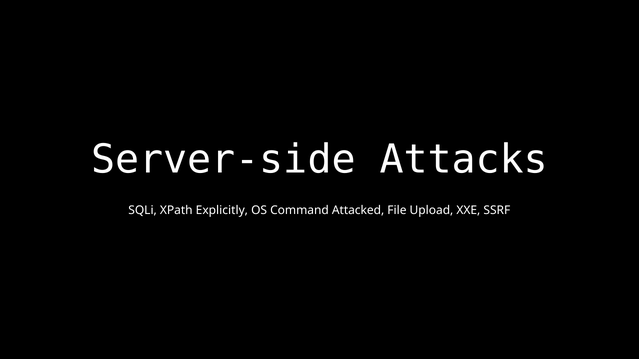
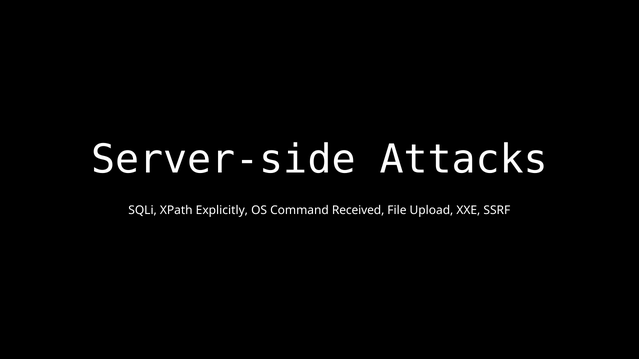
Attacked: Attacked -> Received
